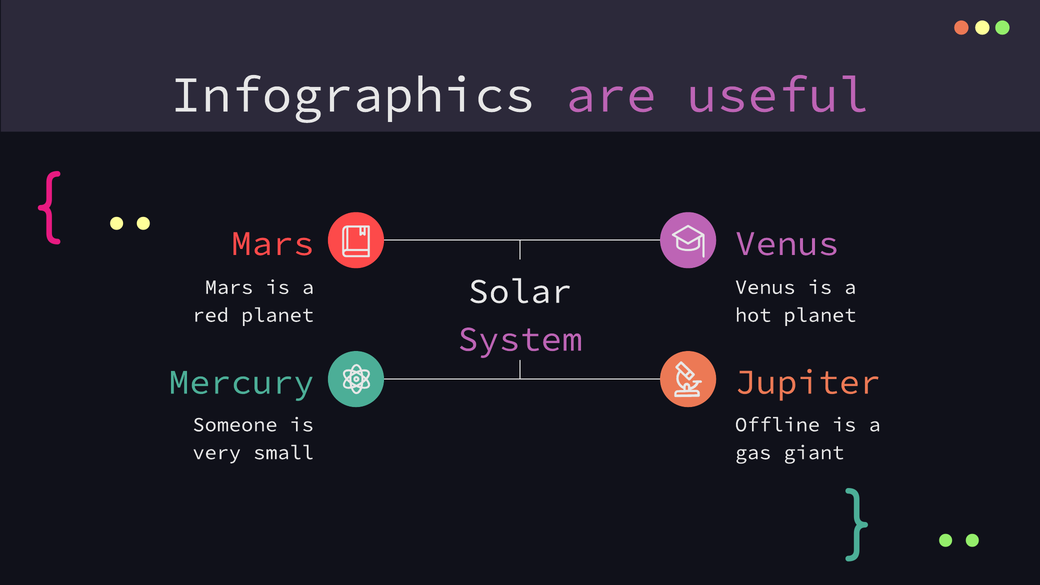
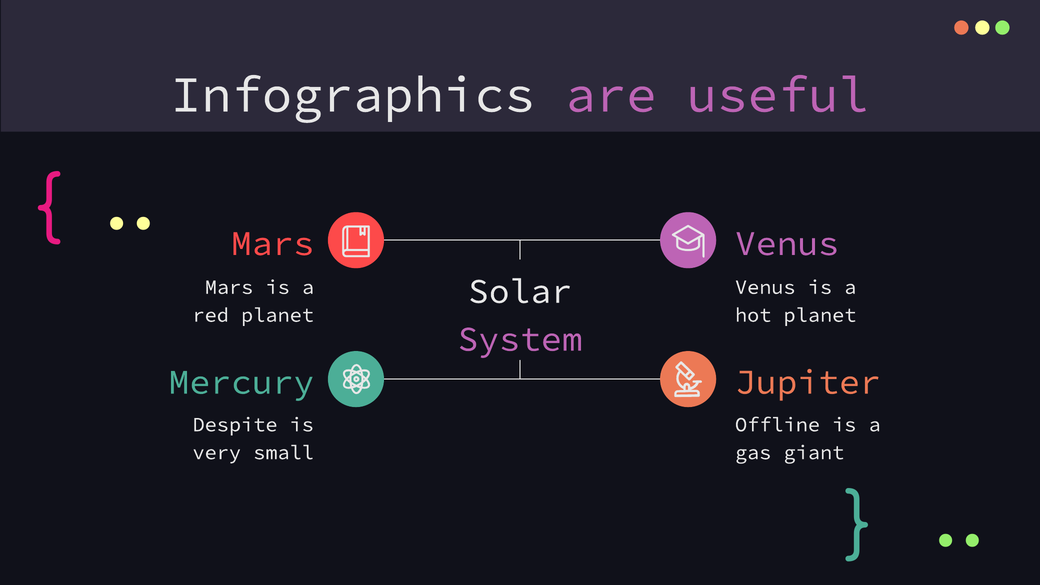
Someone: Someone -> Despite
